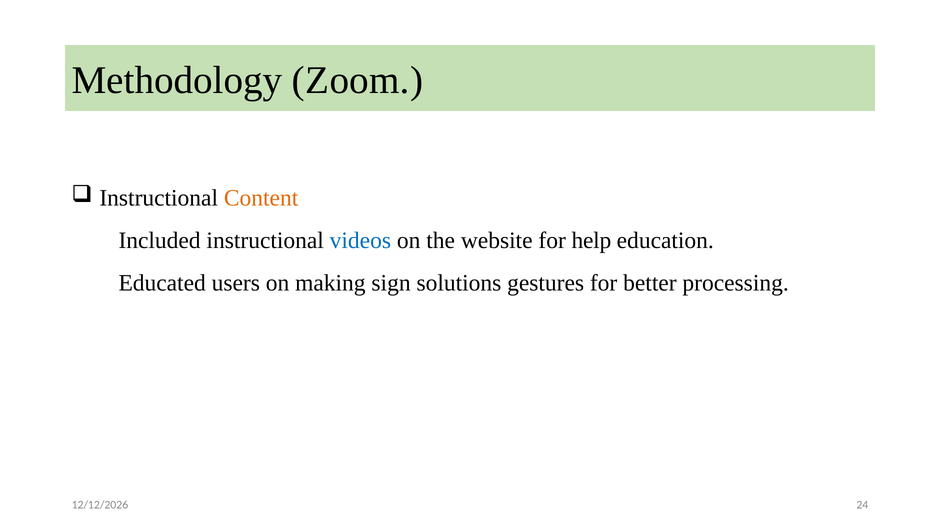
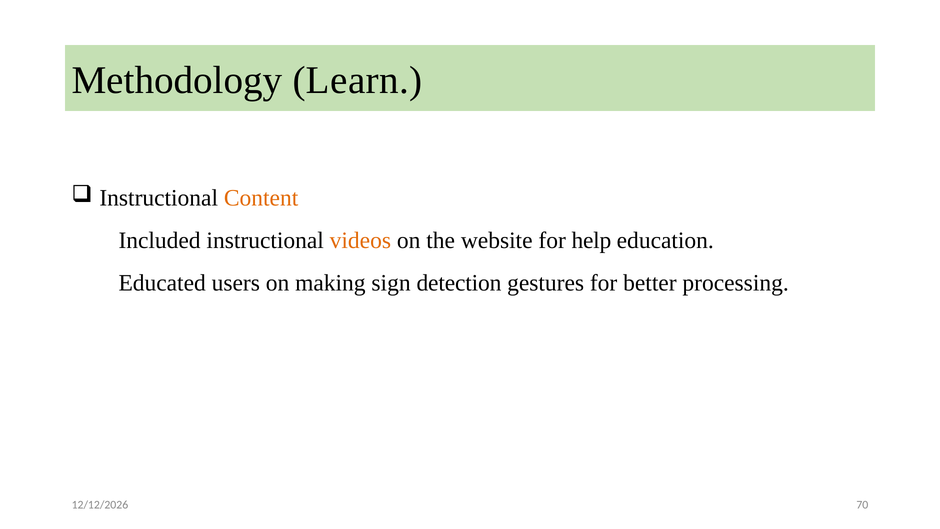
Zoom: Zoom -> Learn
videos colour: blue -> orange
solutions: solutions -> detection
24: 24 -> 70
